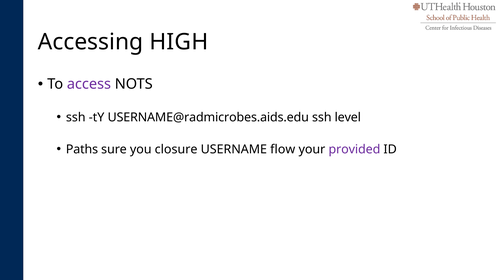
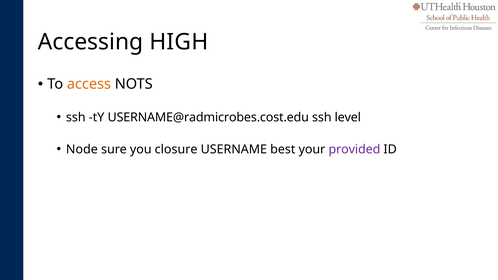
access colour: purple -> orange
USERNAME@radmicrobes.aids.edu: USERNAME@radmicrobes.aids.edu -> USERNAME@radmicrobes.cost.edu
Paths: Paths -> Node
flow: flow -> best
